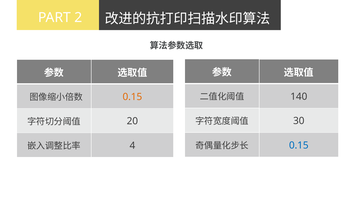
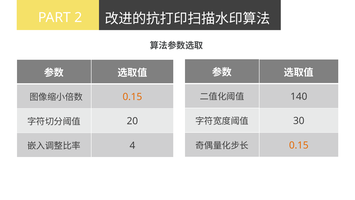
0.15 at (299, 145) colour: blue -> orange
